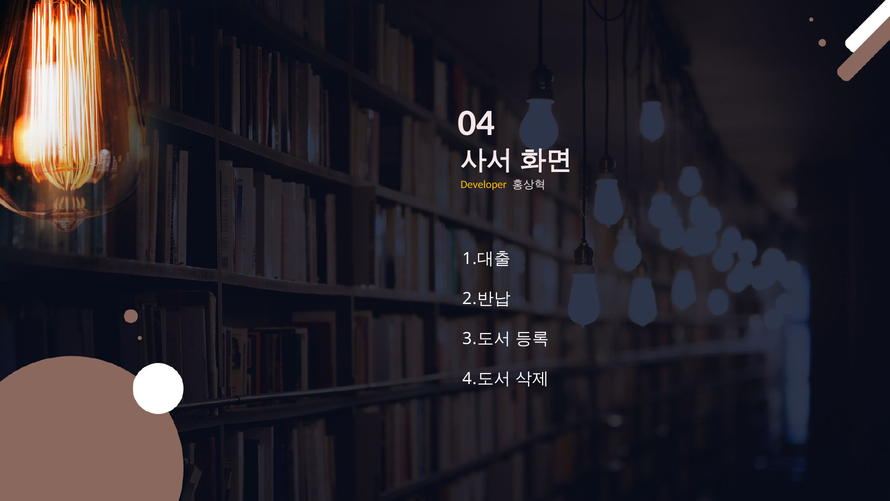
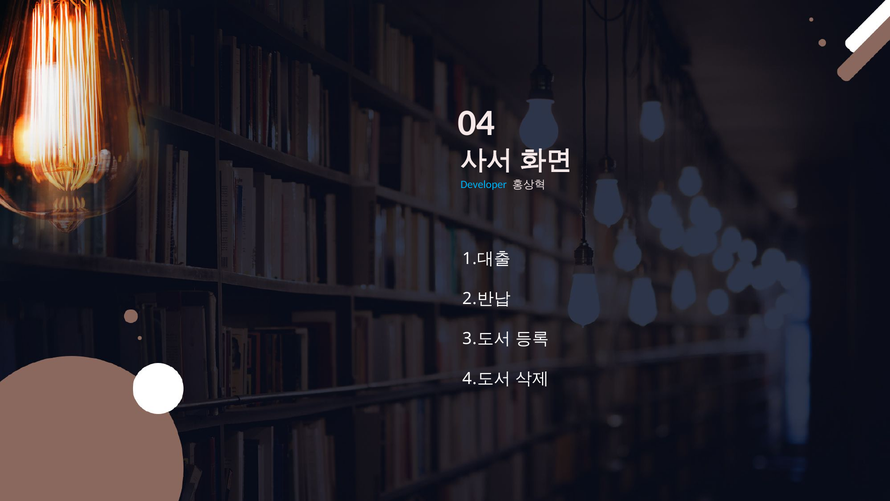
Developer colour: yellow -> light blue
